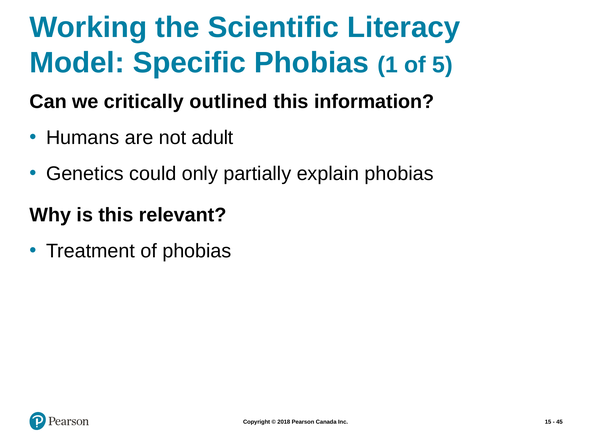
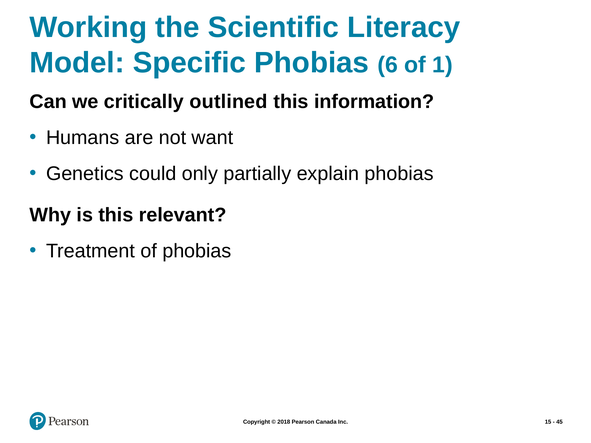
1: 1 -> 6
5: 5 -> 1
adult: adult -> want
